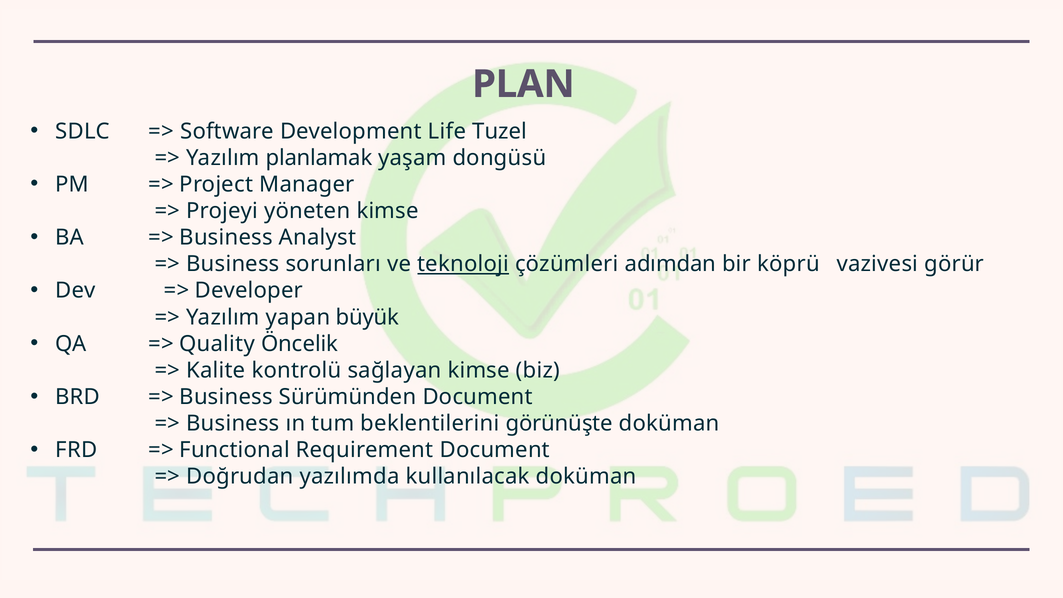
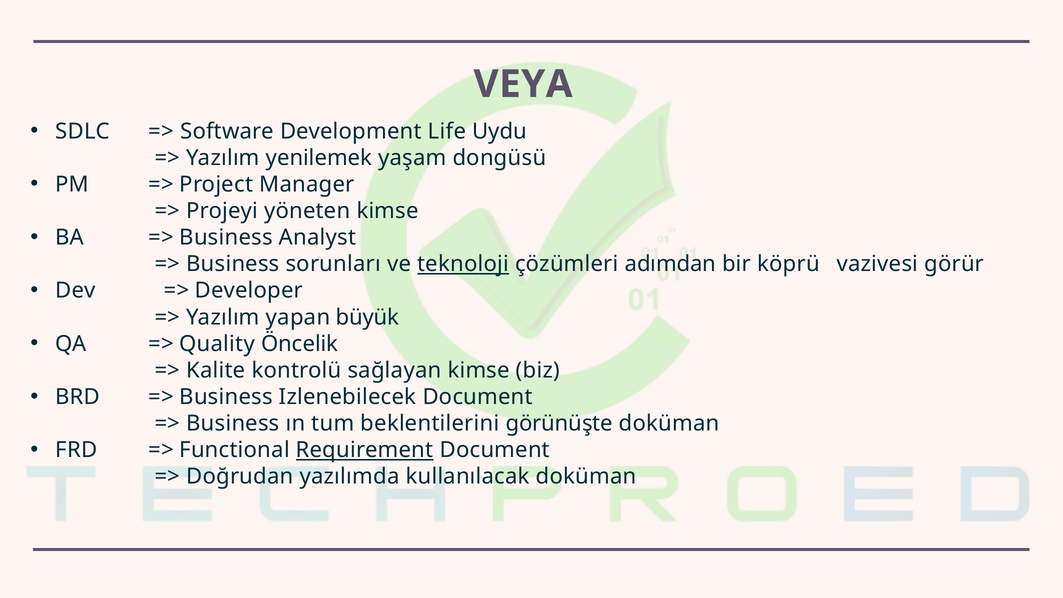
PLAN: PLAN -> VEYA
Tuzel: Tuzel -> Uydu
planlamak: planlamak -> yenilemek
Sürümünden: Sürümünden -> Izlenebilecek
Requirement underline: none -> present
